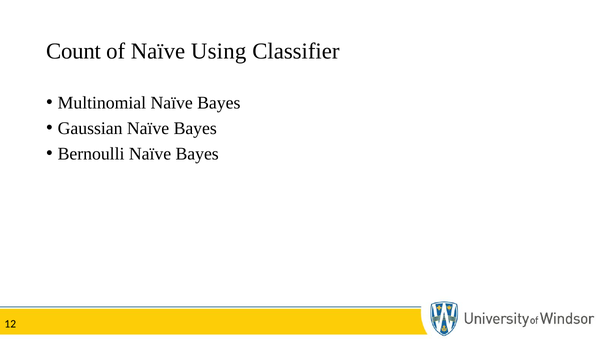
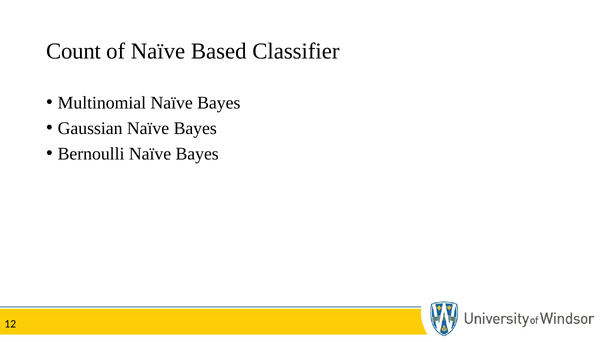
Using: Using -> Based
